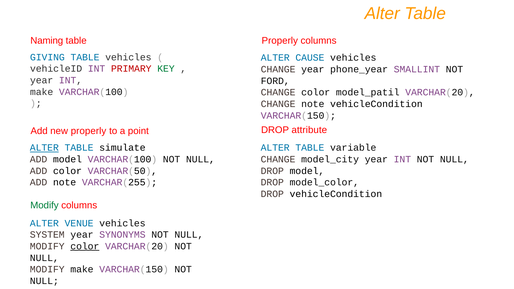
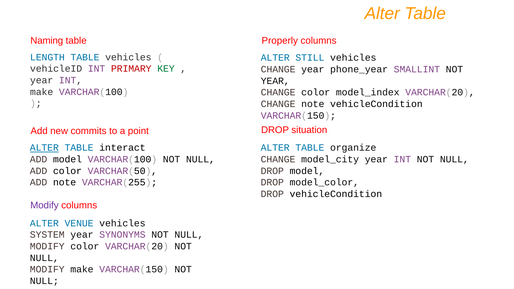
GIVING: GIVING -> LENGTH
CAUSE: CAUSE -> STILL
FORD at (275, 81): FORD -> YEAR
model_patil: model_patil -> model_index
attribute: attribute -> situation
new properly: properly -> commits
simulate: simulate -> interact
variable: variable -> organize
Modify at (44, 205) colour: green -> purple
color at (85, 246) underline: present -> none
